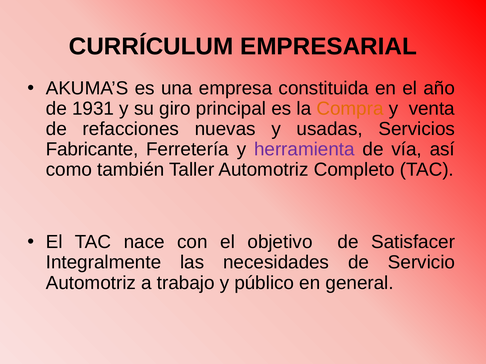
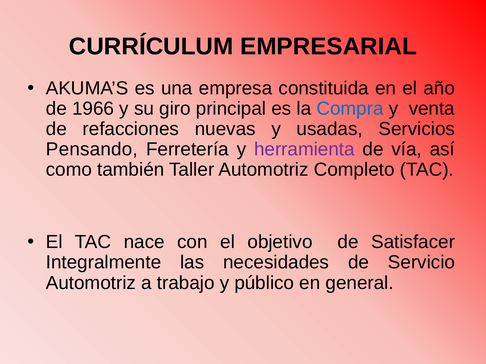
1931: 1931 -> 1966
Compra colour: orange -> blue
Fabricante: Fabricante -> Pensando
